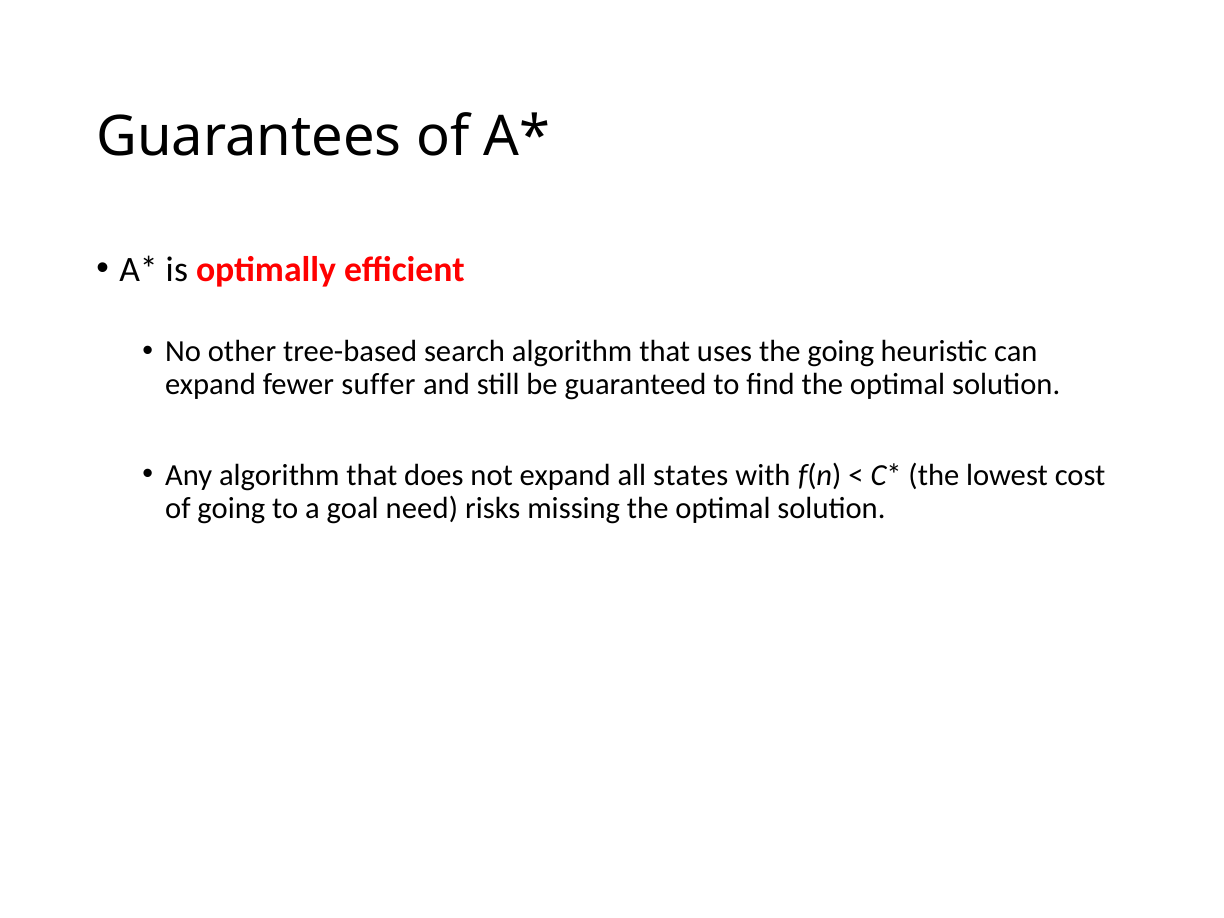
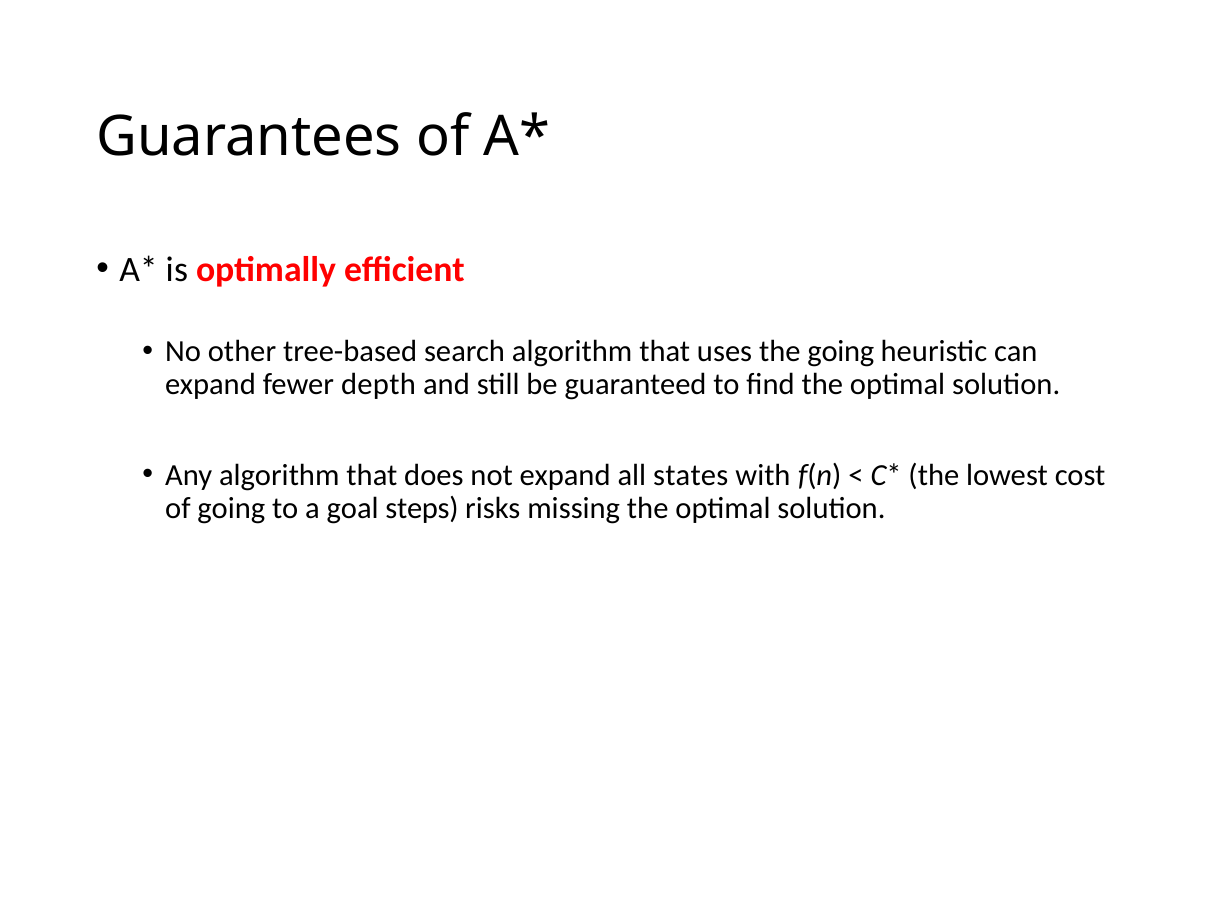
suffer: suffer -> depth
need: need -> steps
